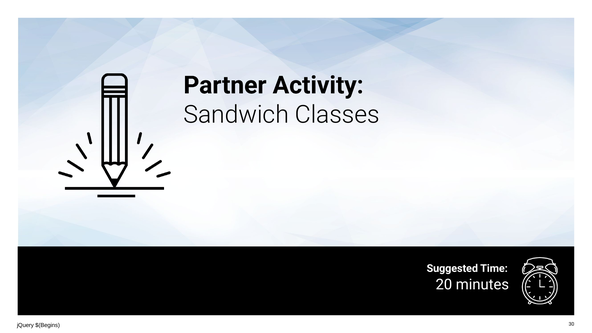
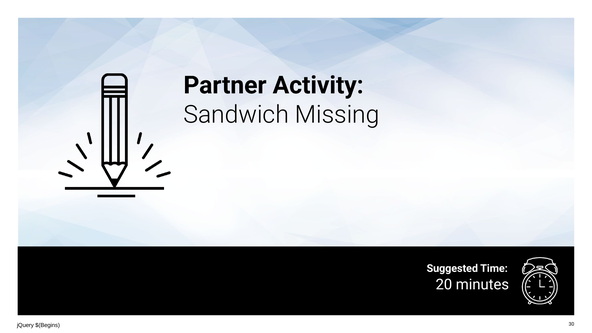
Classes: Classes -> Missing
